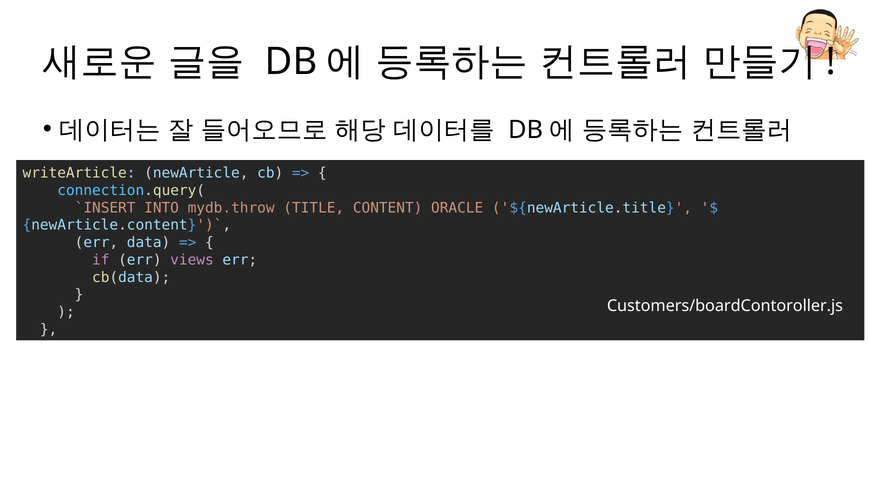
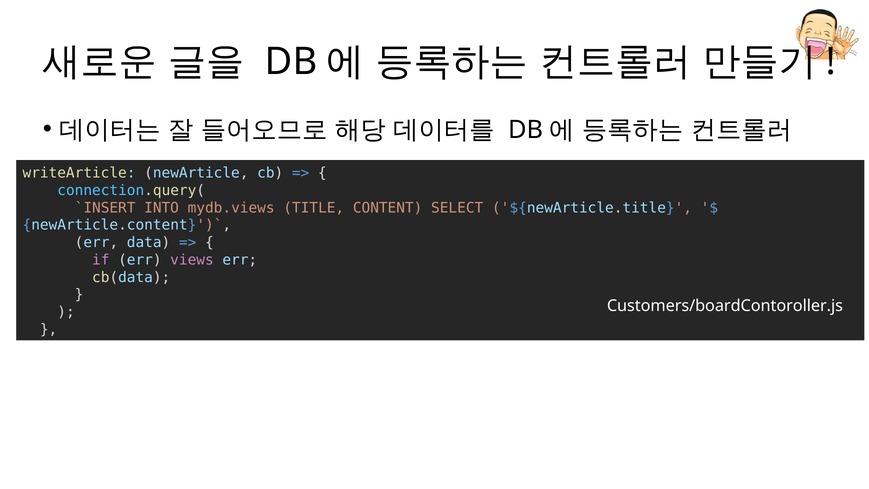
mydb.throw: mydb.throw -> mydb.views
ORACLE: ORACLE -> SELECT
